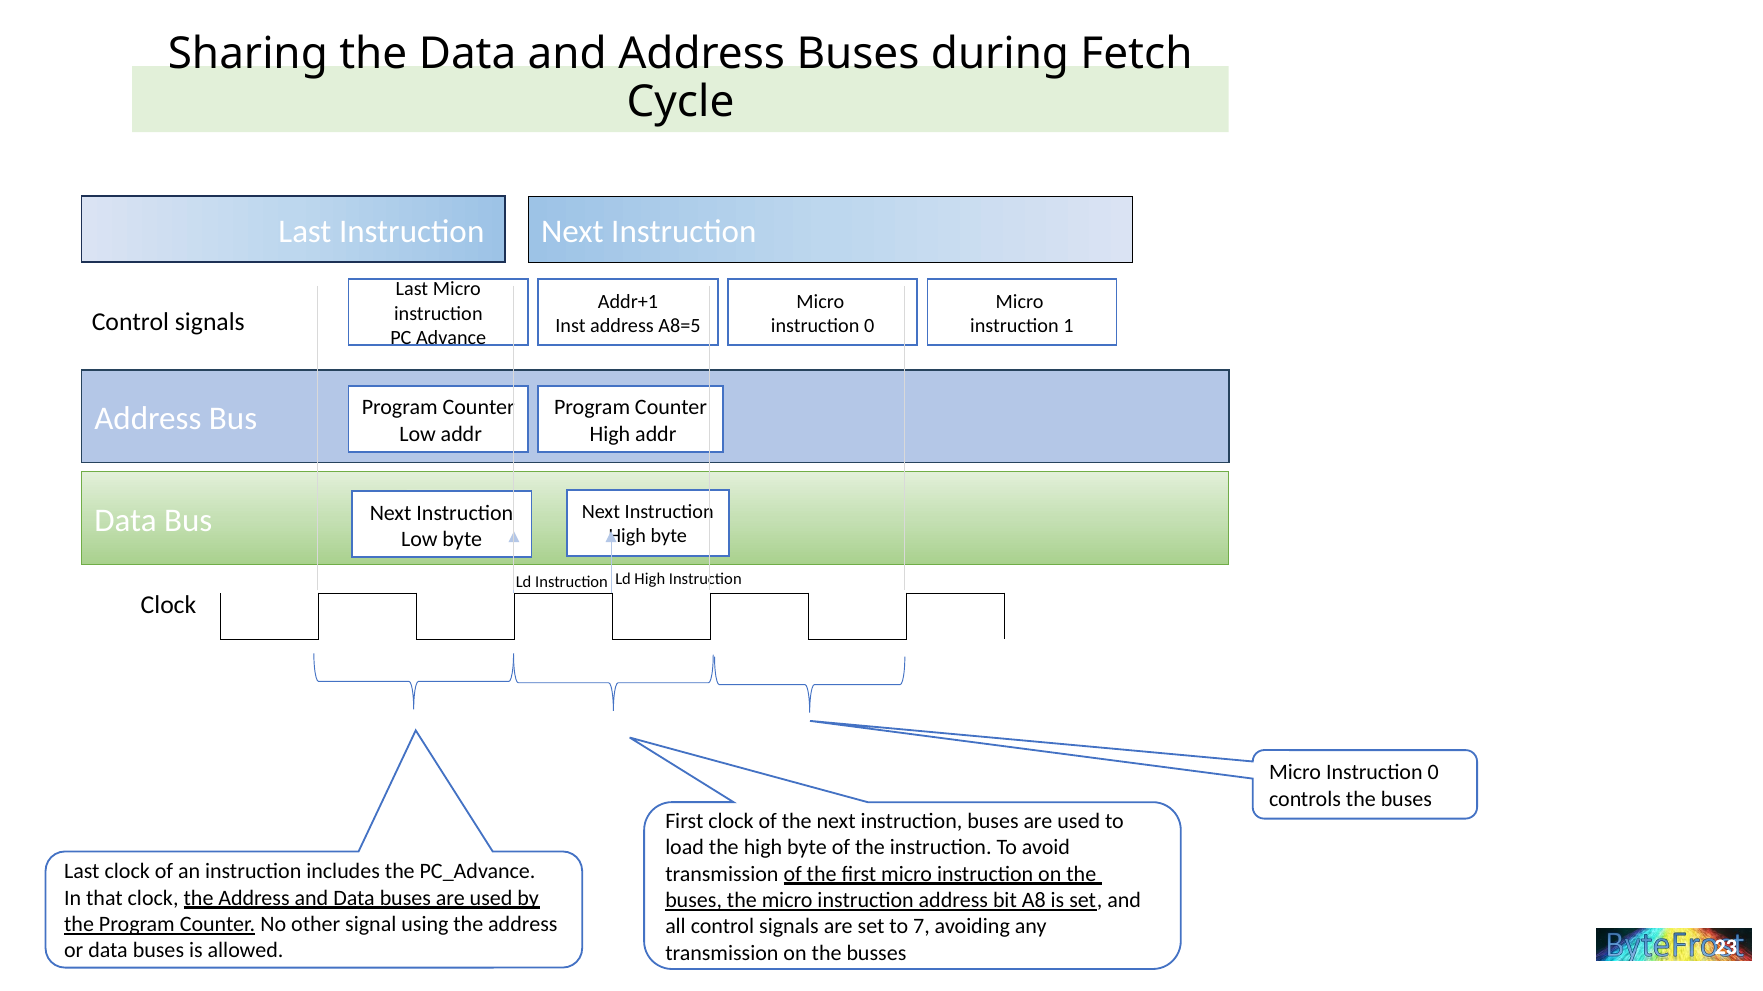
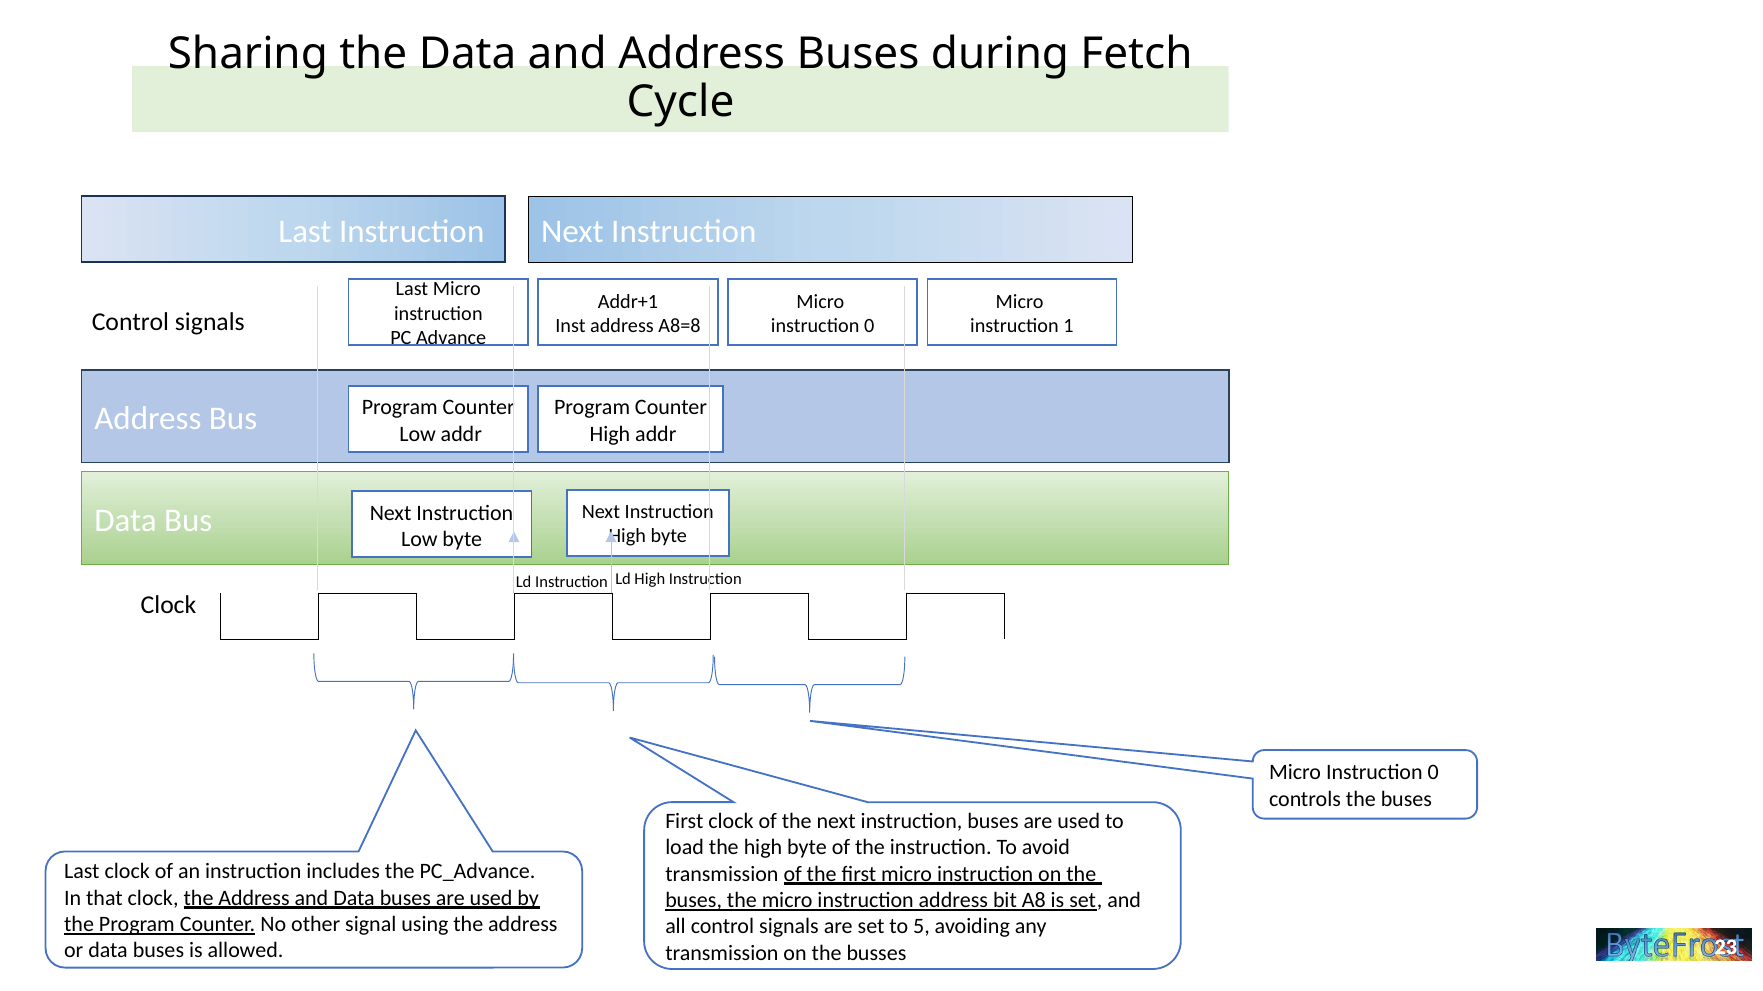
A8=5: A8=5 -> A8=8
7: 7 -> 5
